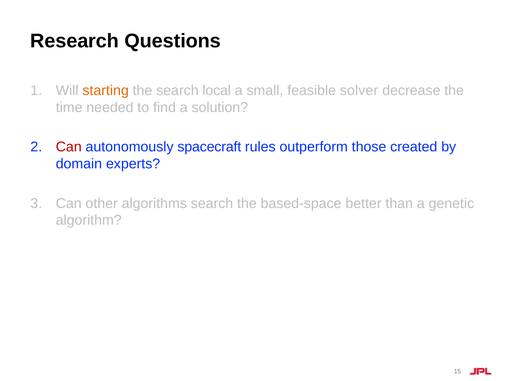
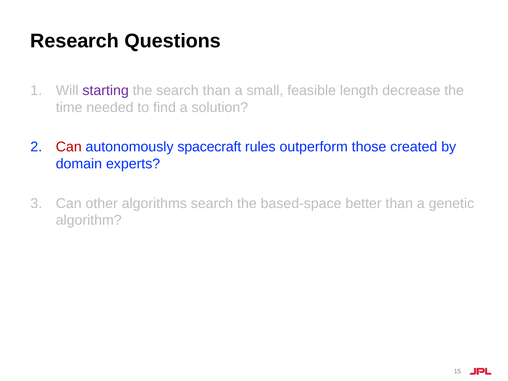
starting colour: orange -> purple
search local: local -> than
solver: solver -> length
